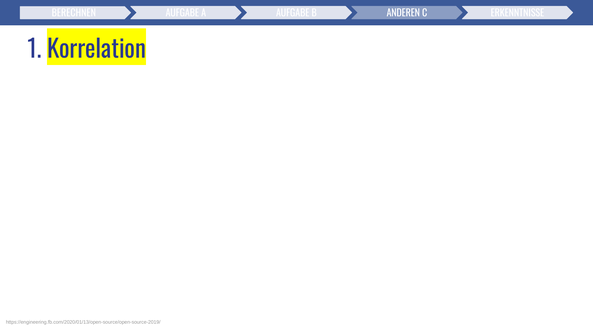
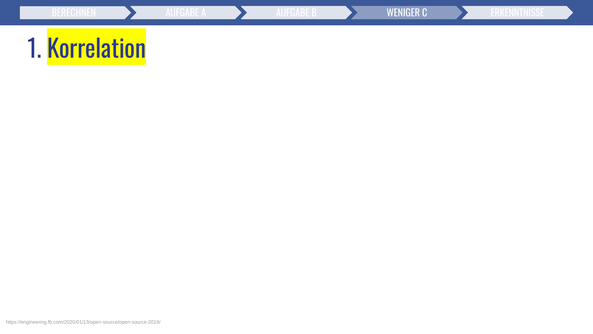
ANDEREN: ANDEREN -> WENIGER
